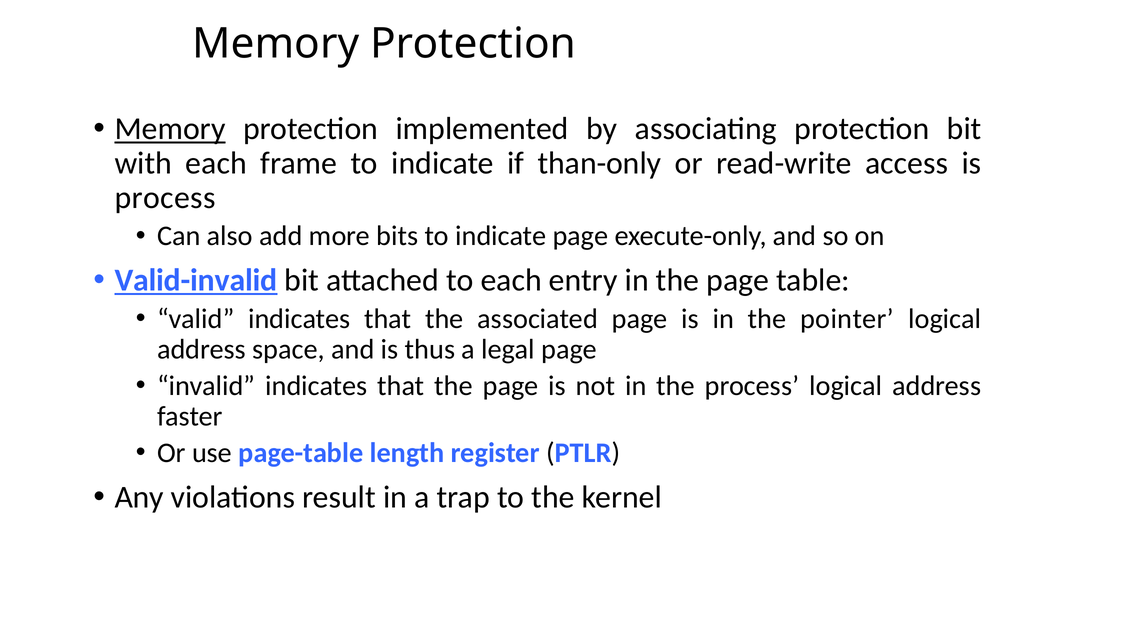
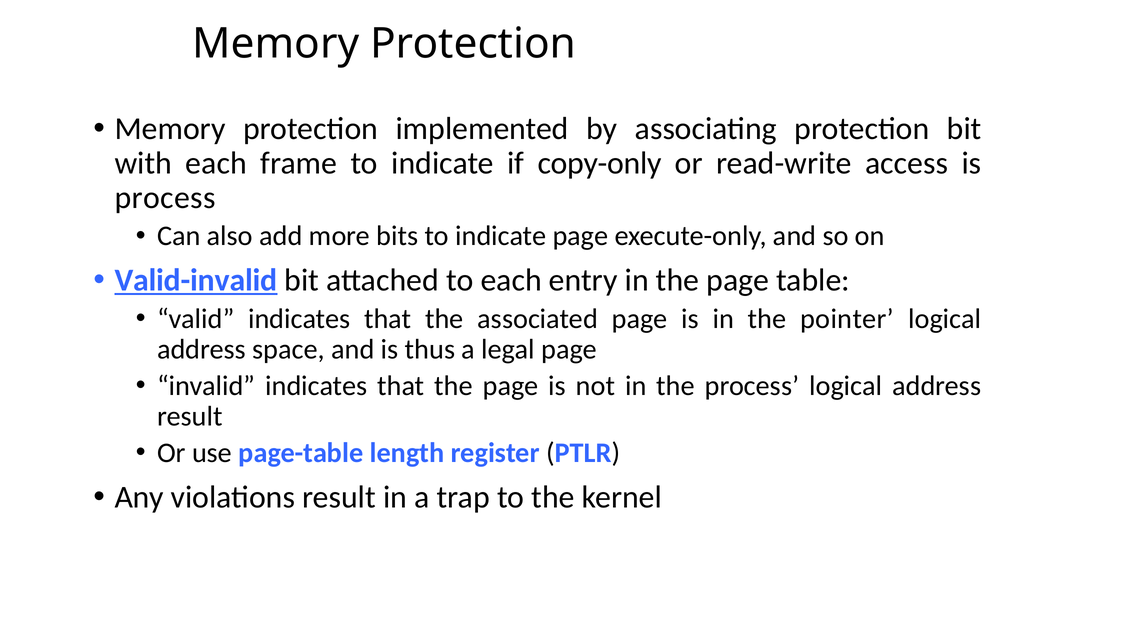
Memory at (170, 129) underline: present -> none
than-only: than-only -> copy-only
faster at (190, 416): faster -> result
